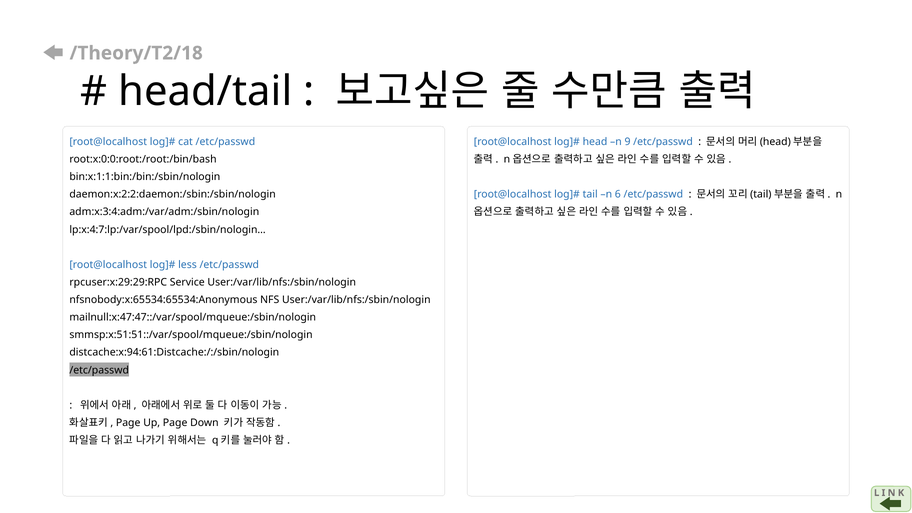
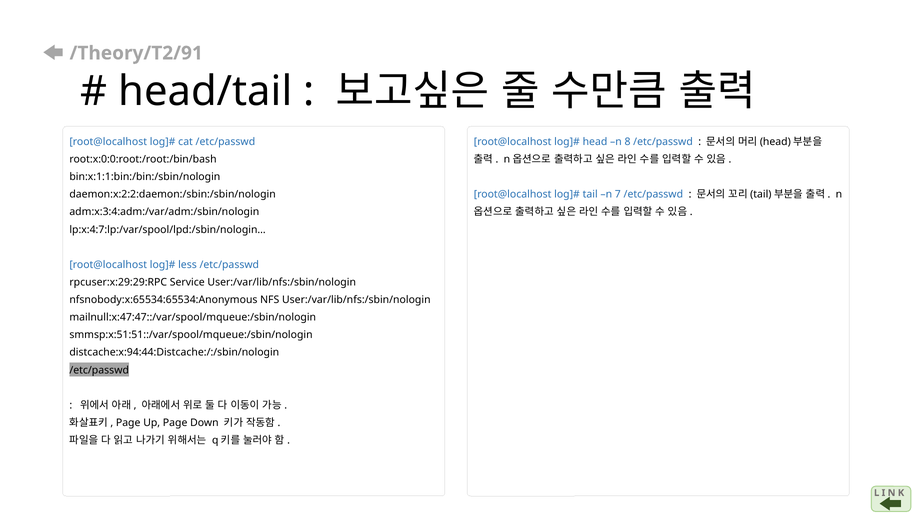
/Theory/T2/18: /Theory/T2/18 -> /Theory/T2/91
9: 9 -> 8
6: 6 -> 7
distcache:x:94:61:Distcache:/:/sbin/nologin: distcache:x:94:61:Distcache:/:/sbin/nologin -> distcache:x:94:44:Distcache:/:/sbin/nologin
